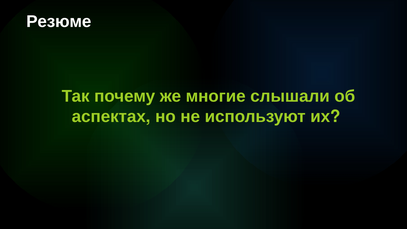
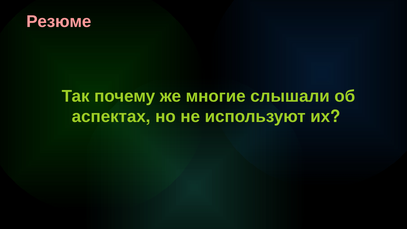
Резюме colour: white -> pink
